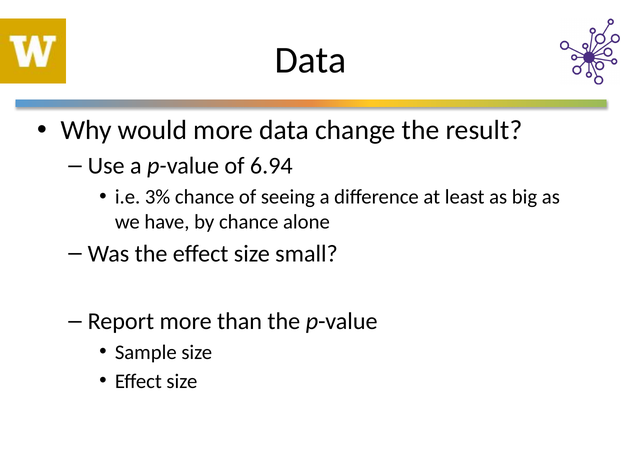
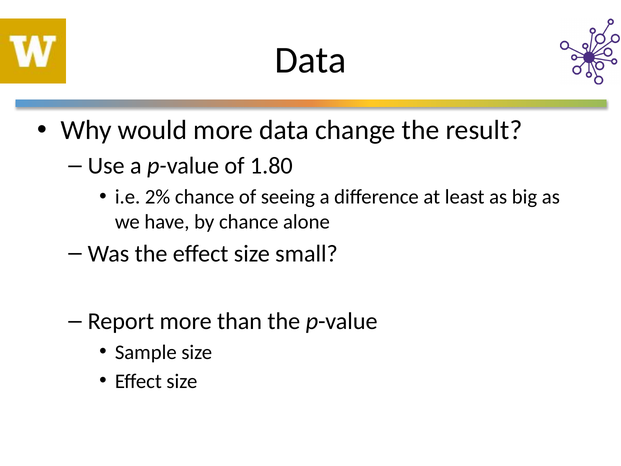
6.94: 6.94 -> 1.80
3%: 3% -> 2%
